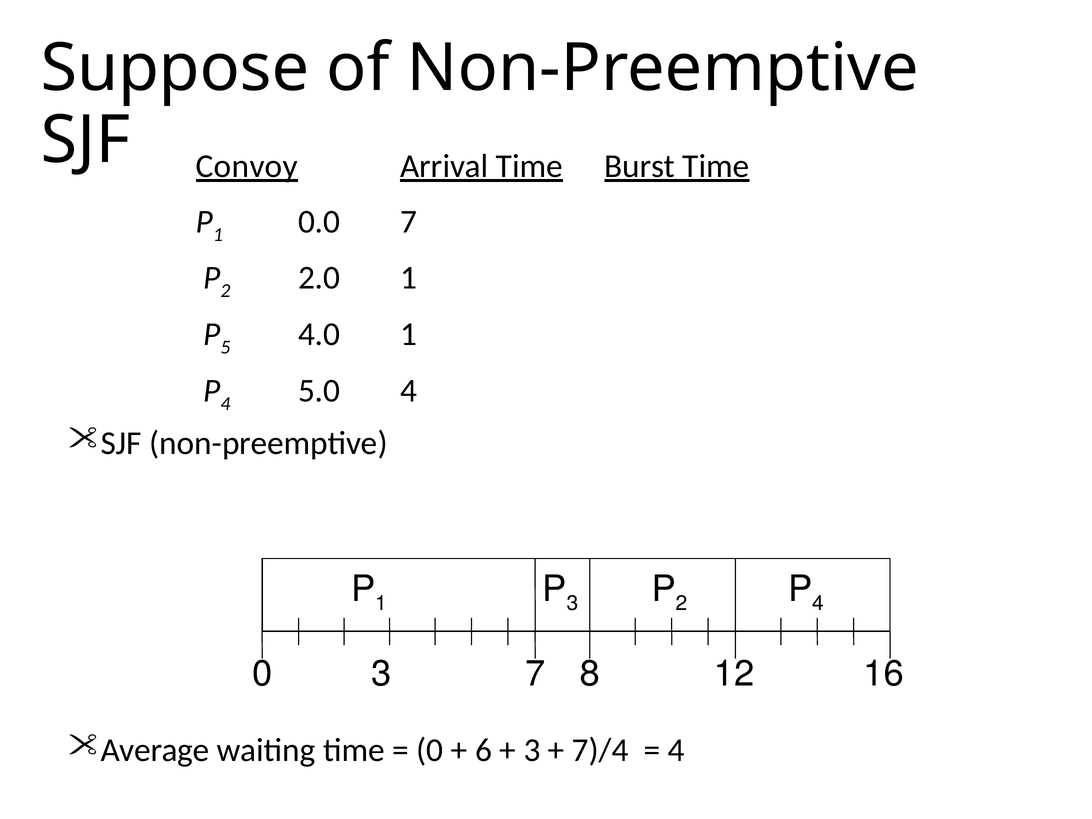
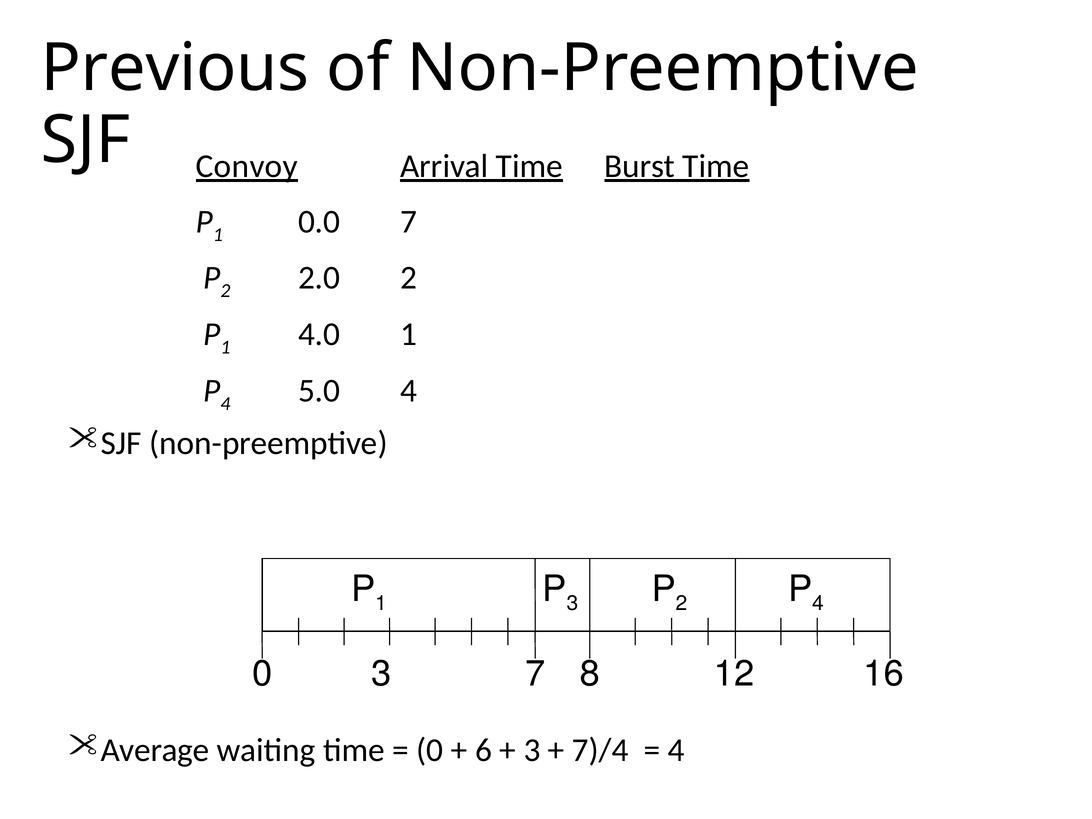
Suppose: Suppose -> Previous
2.0 1: 1 -> 2
5 at (225, 347): 5 -> 1
